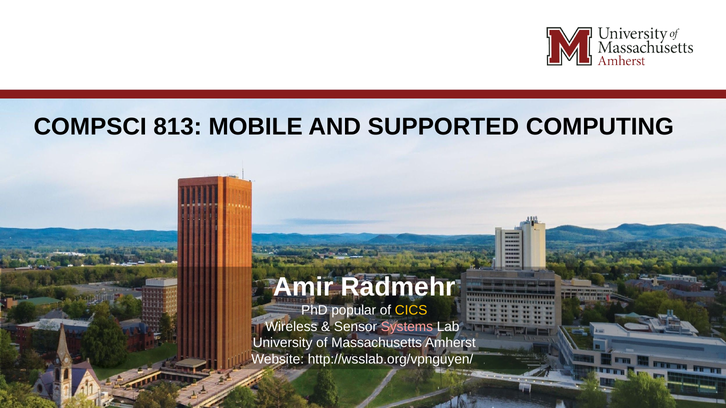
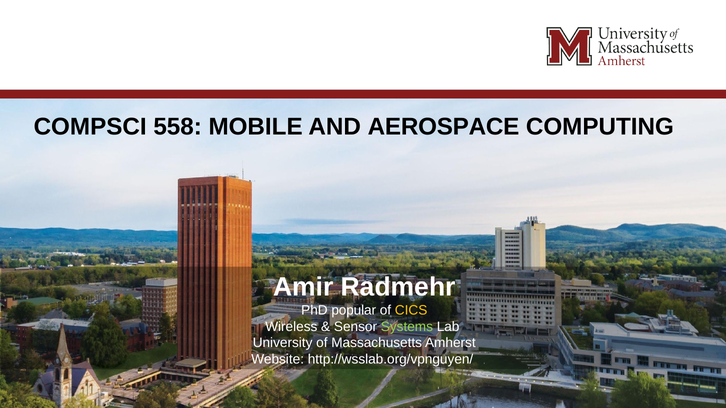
813: 813 -> 558
SUPPORTED: SUPPORTED -> AEROSPACE
Systems colour: pink -> light green
